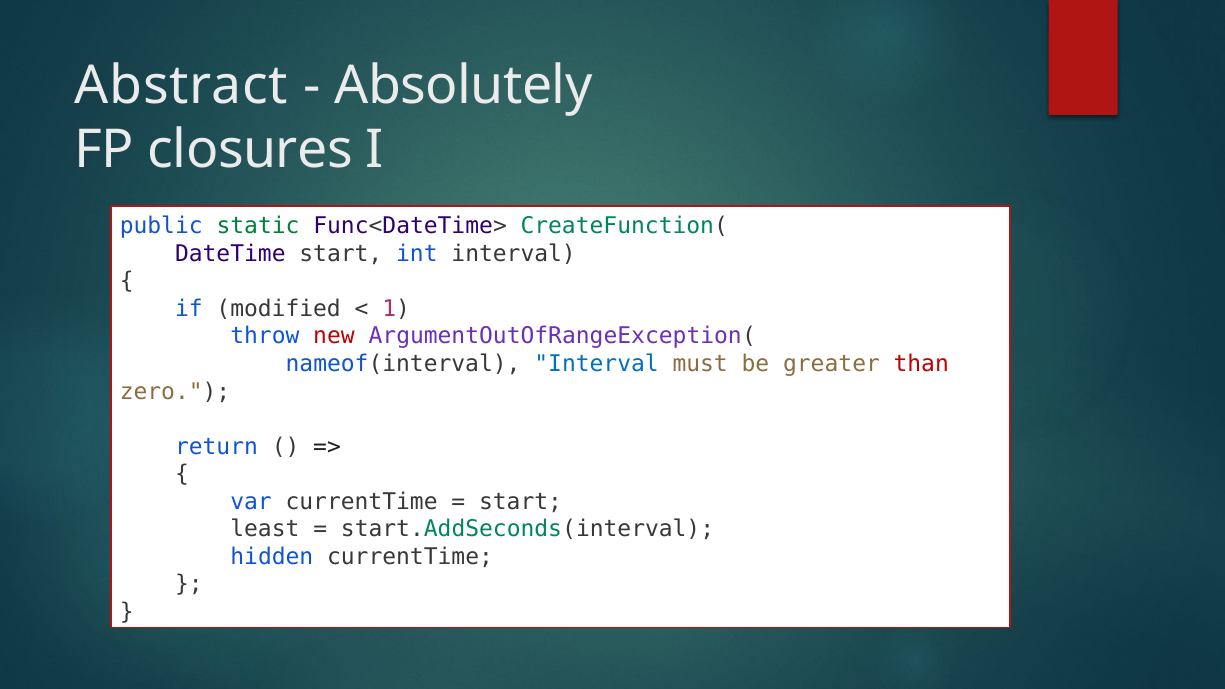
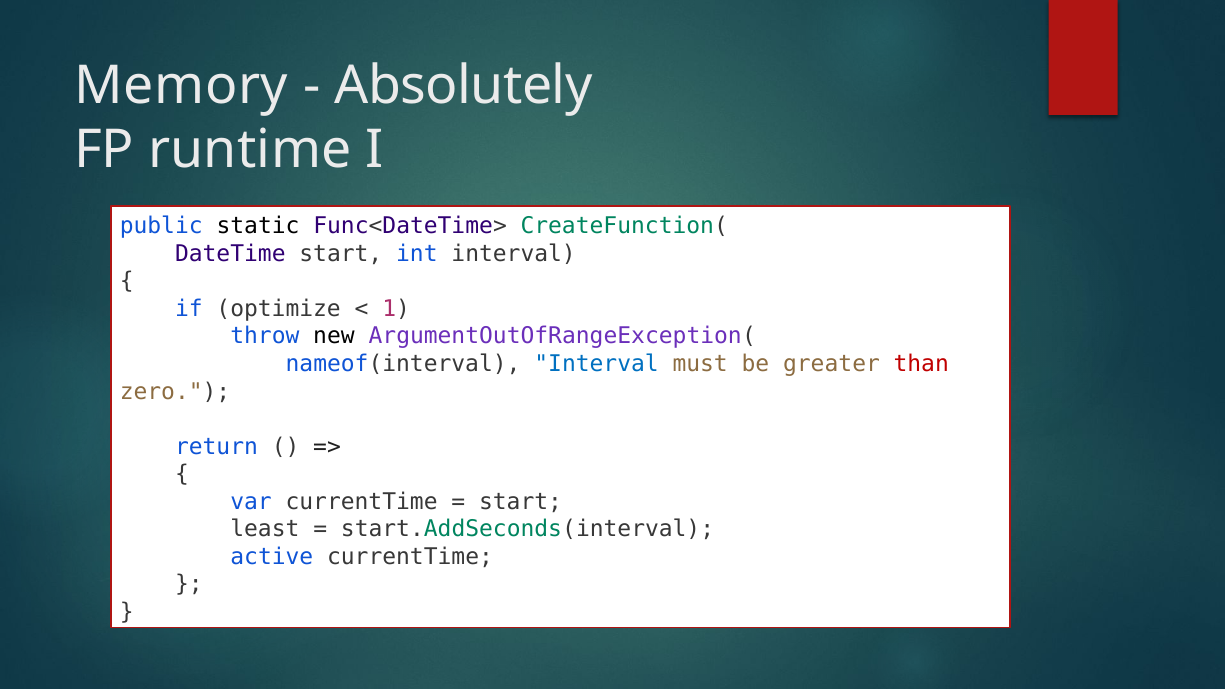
Abstract: Abstract -> Memory
closures: closures -> runtime
static colour: green -> black
modified: modified -> optimize
new colour: red -> black
hidden: hidden -> active
